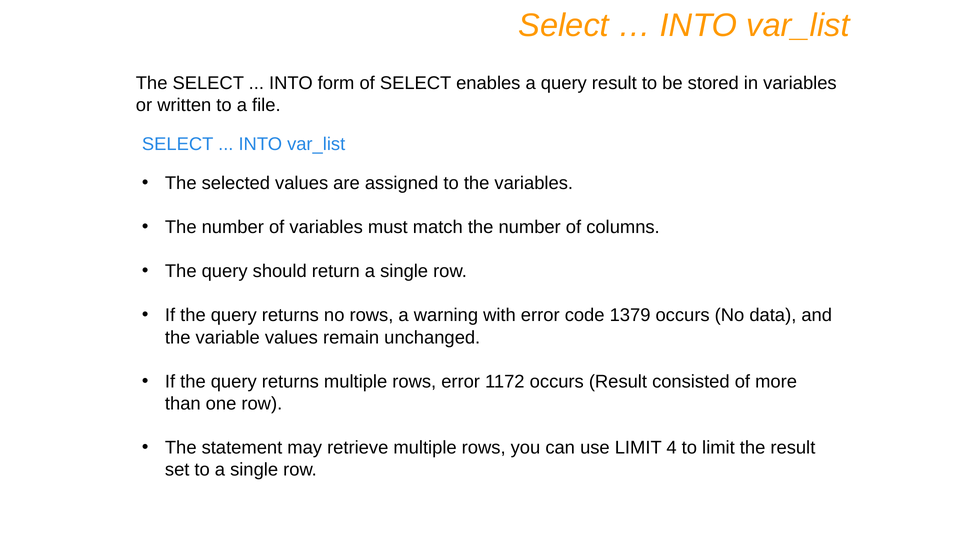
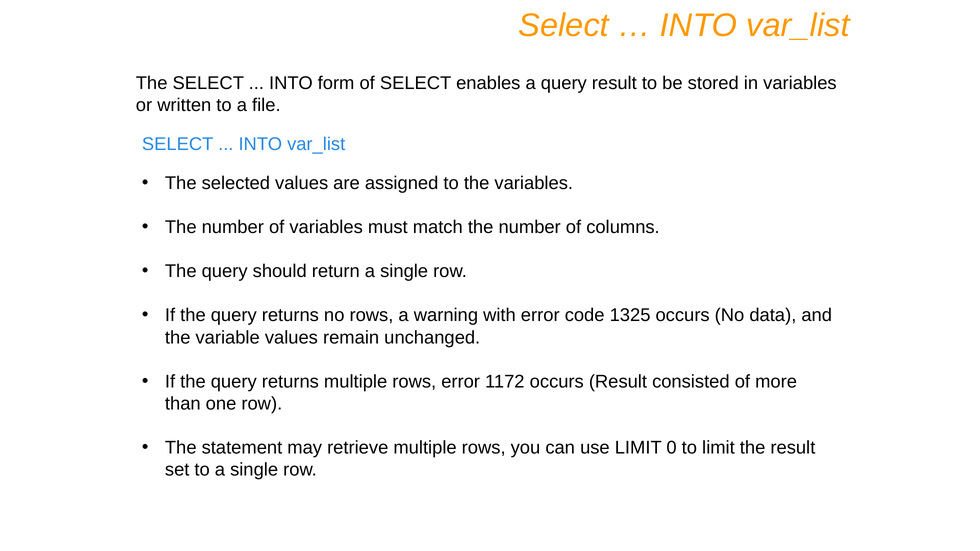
1379: 1379 -> 1325
4: 4 -> 0
